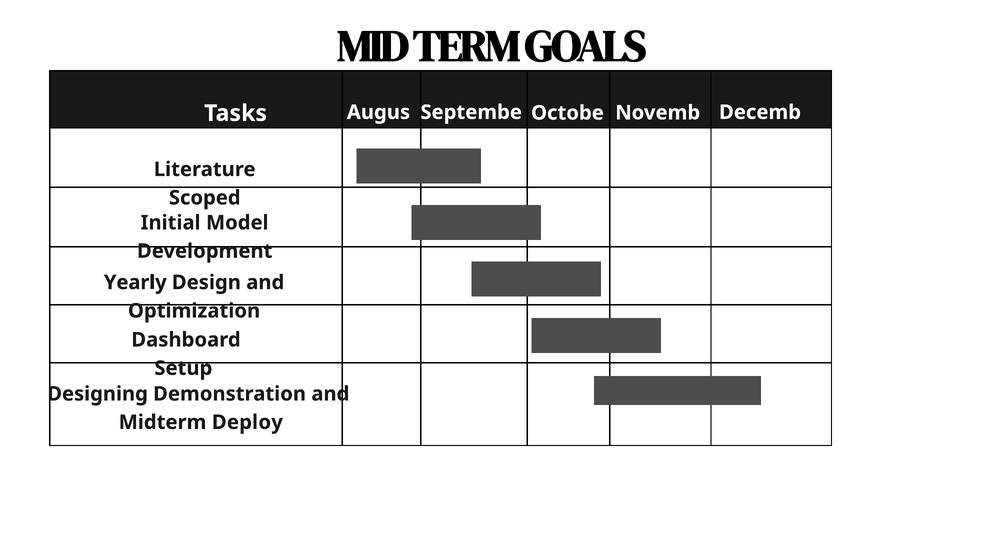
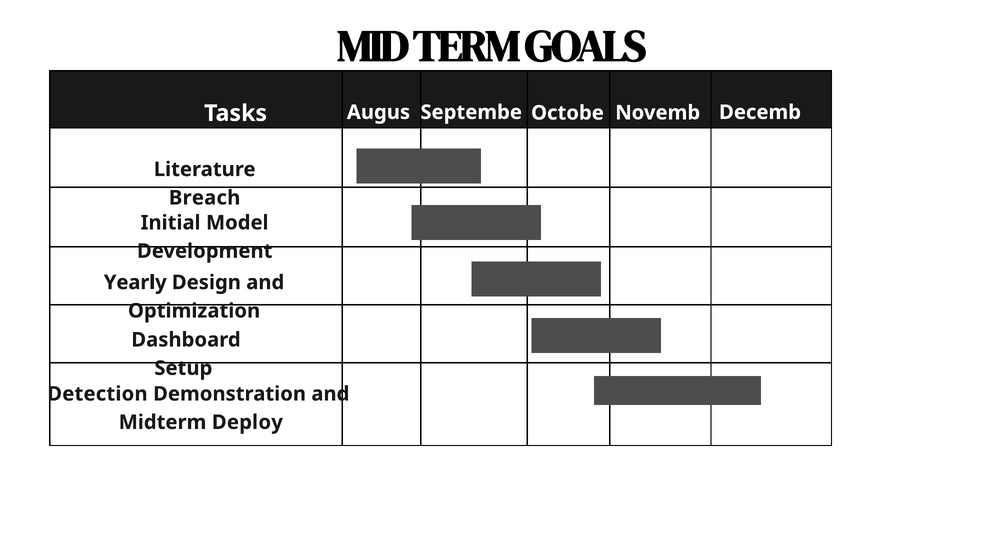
Scoped: Scoped -> Breach
Designing: Designing -> Detection
